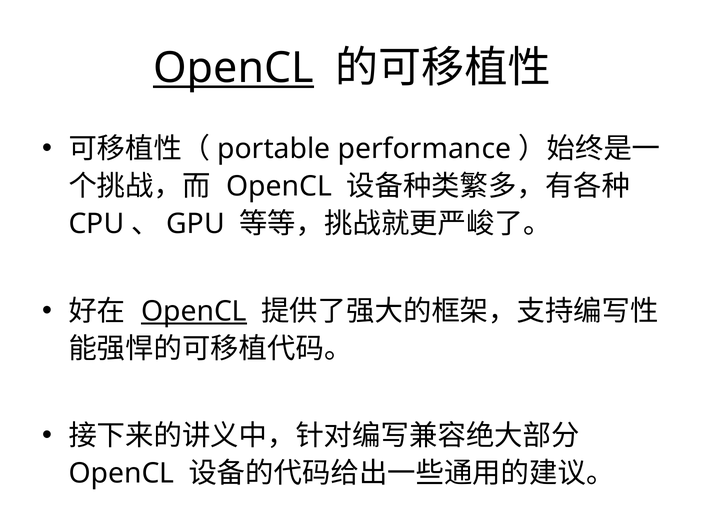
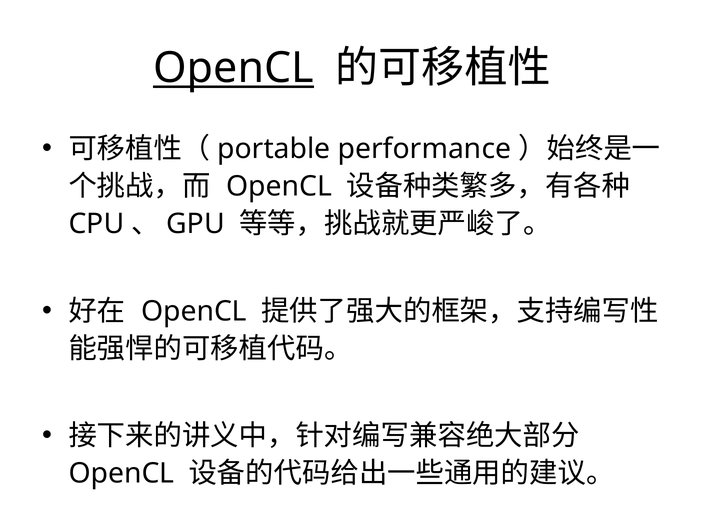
OpenCL at (194, 311) underline: present -> none
